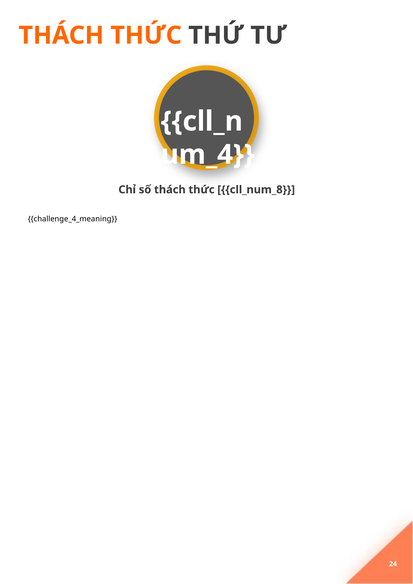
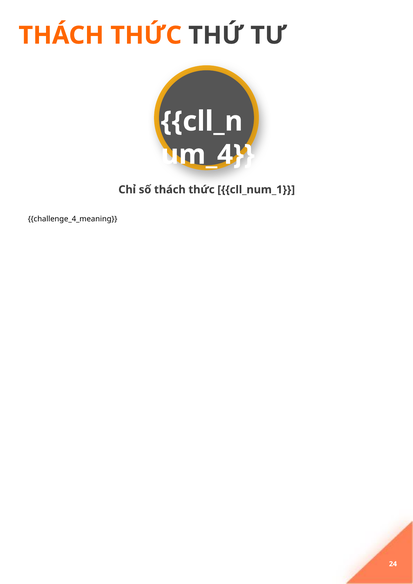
cll_num_8: cll_num_8 -> cll_num_1
